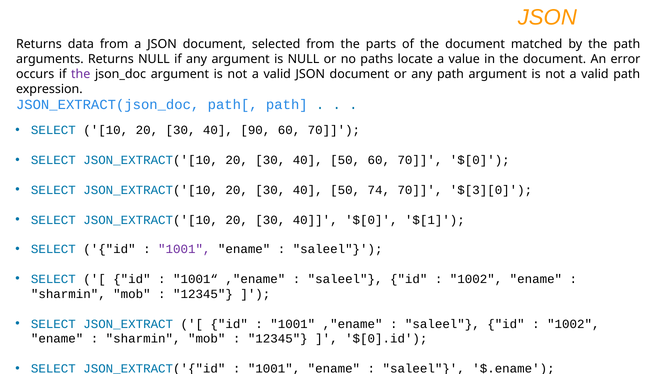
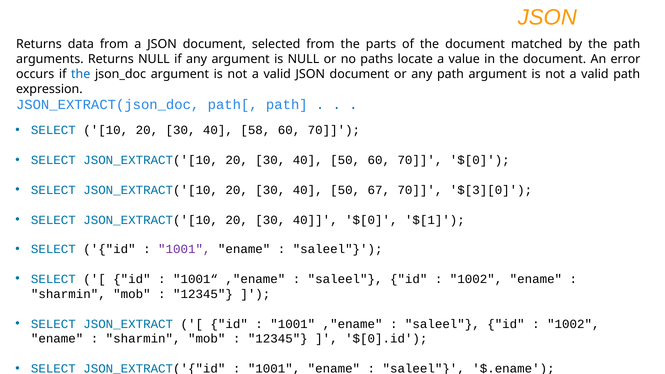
the at (81, 74) colour: purple -> blue
90: 90 -> 58
74: 74 -> 67
